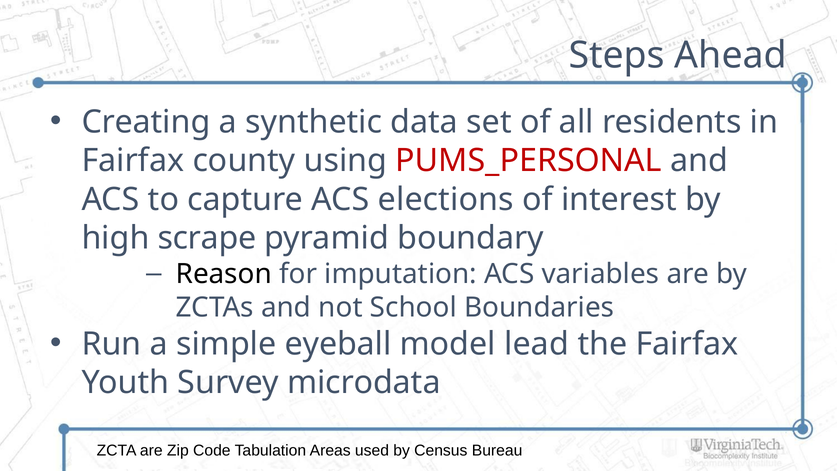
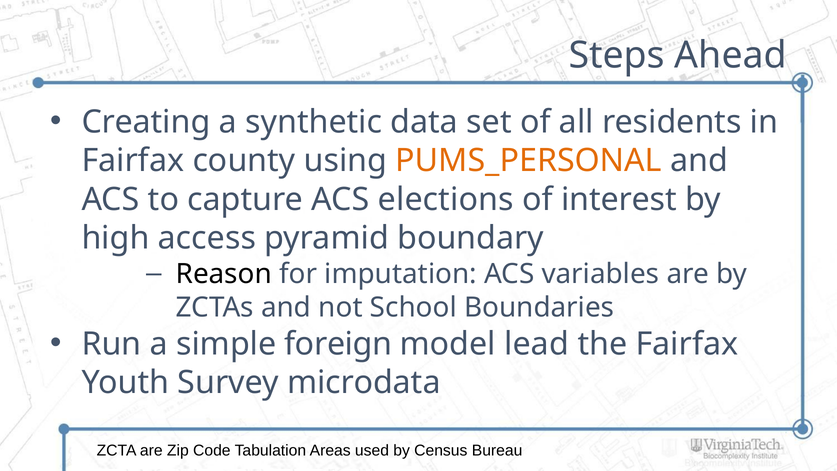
PUMS_PERSONAL colour: red -> orange
scrape: scrape -> access
eyeball: eyeball -> foreign
